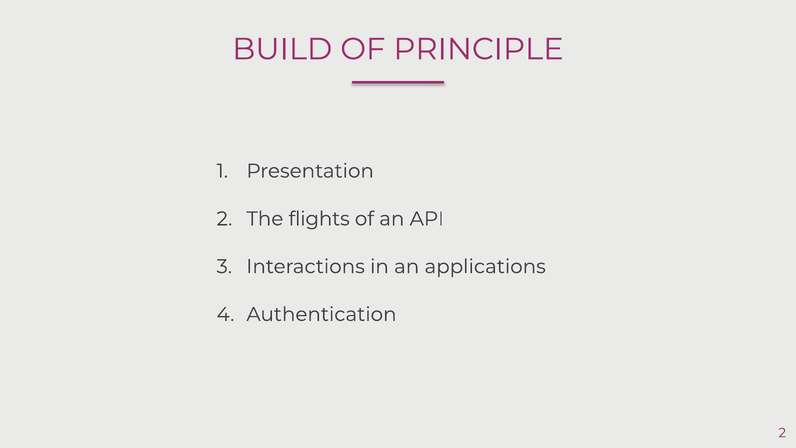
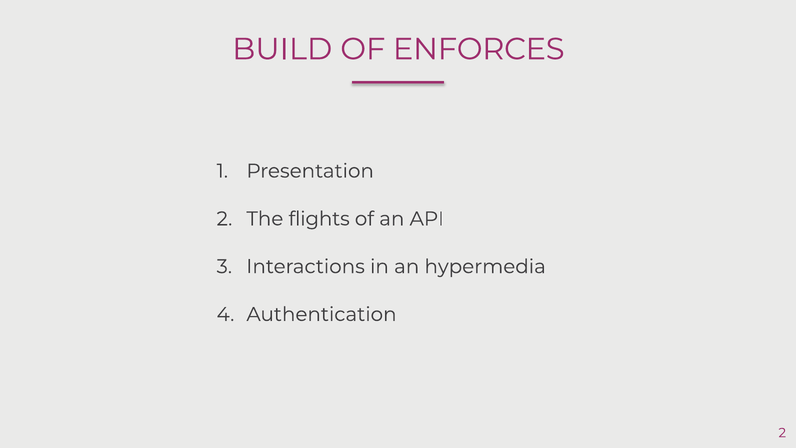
PRINCIPLE: PRINCIPLE -> ENFORCES
applications: applications -> hypermedia
